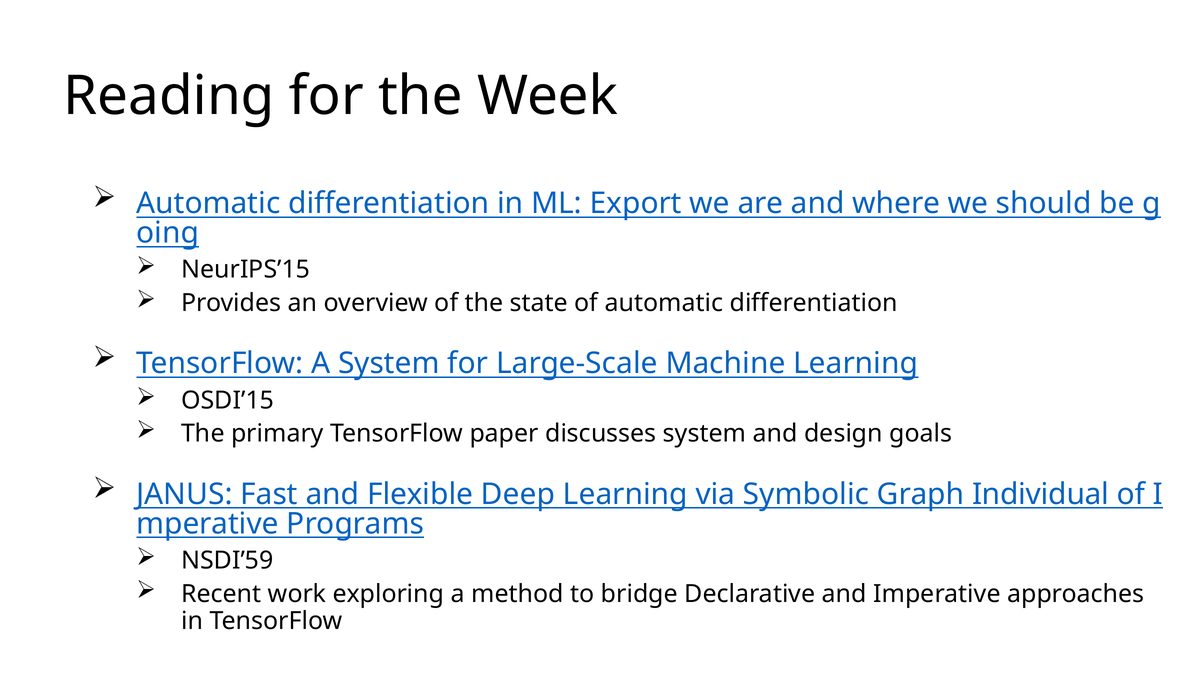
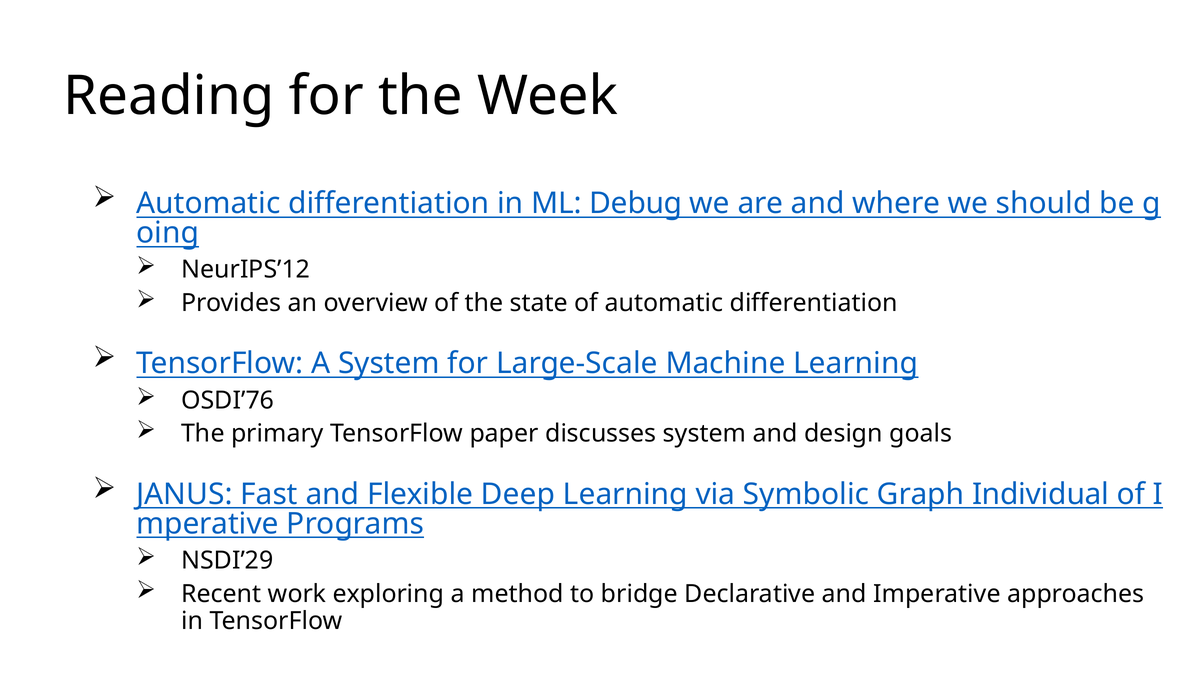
Export: Export -> Debug
NeurIPS’15: NeurIPS’15 -> NeurIPS’12
OSDI’15: OSDI’15 -> OSDI’76
NSDI’59: NSDI’59 -> NSDI’29
